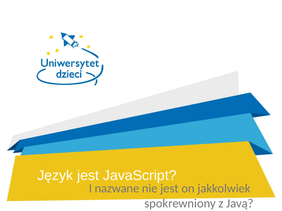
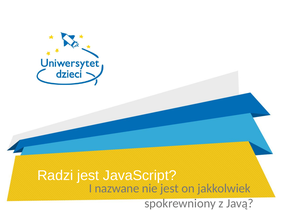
Język: Język -> Radzi
